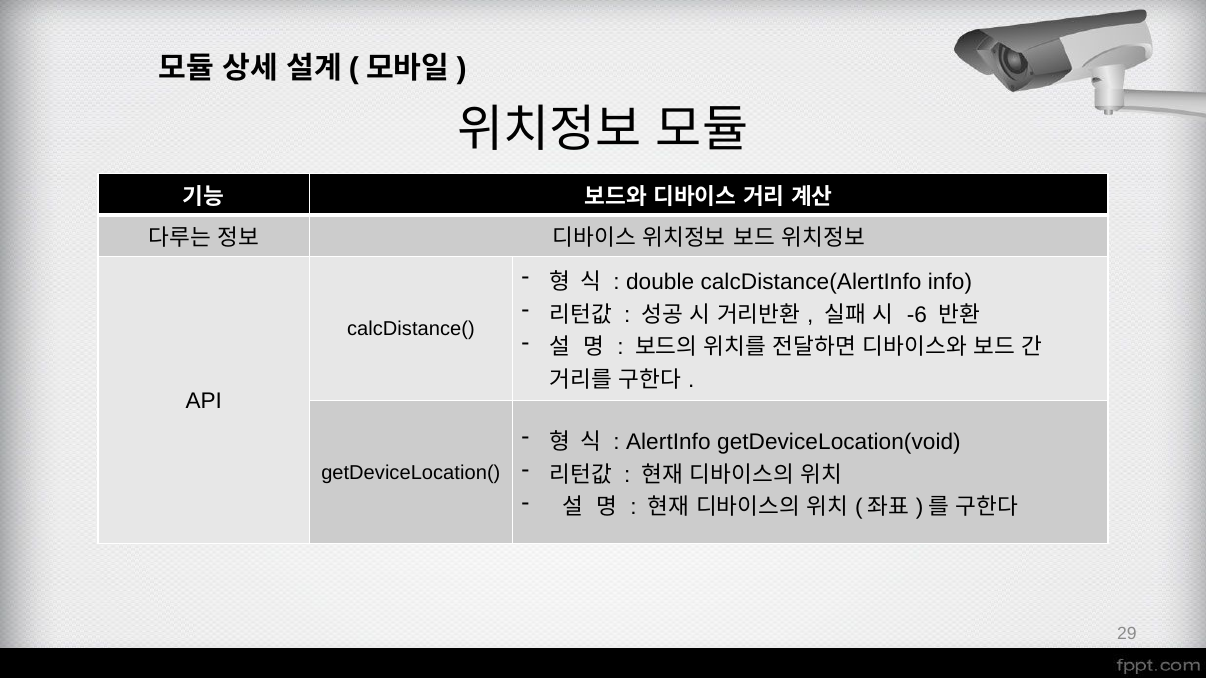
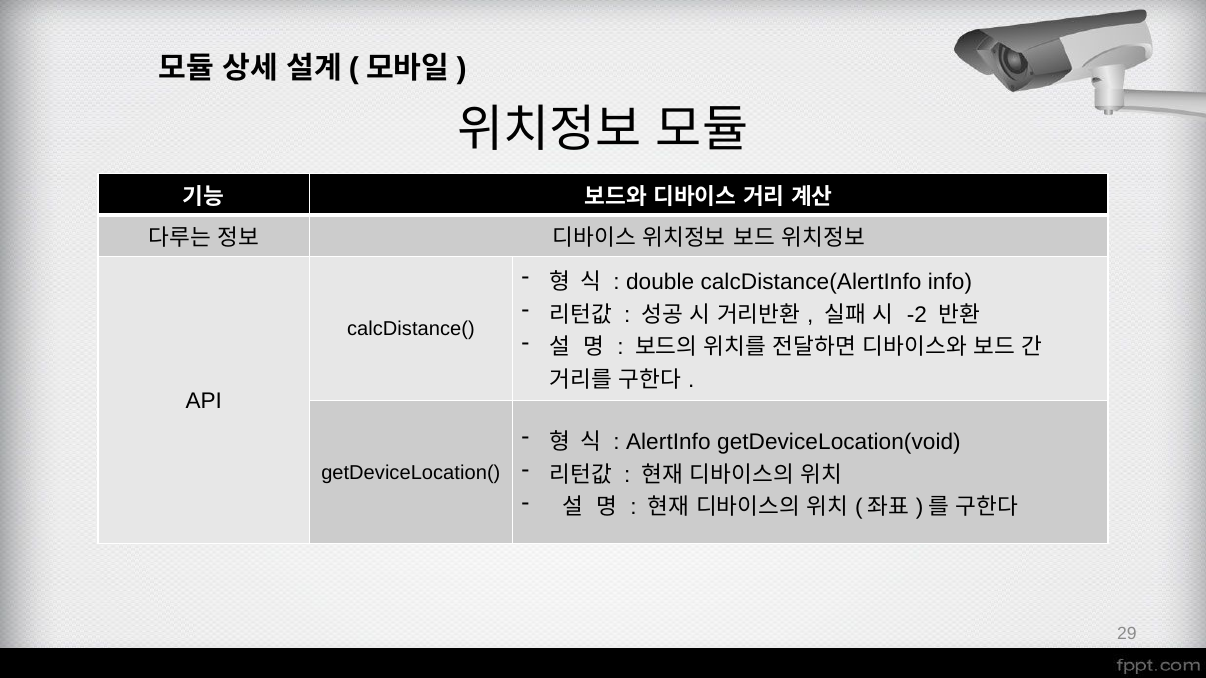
-6: -6 -> -2
